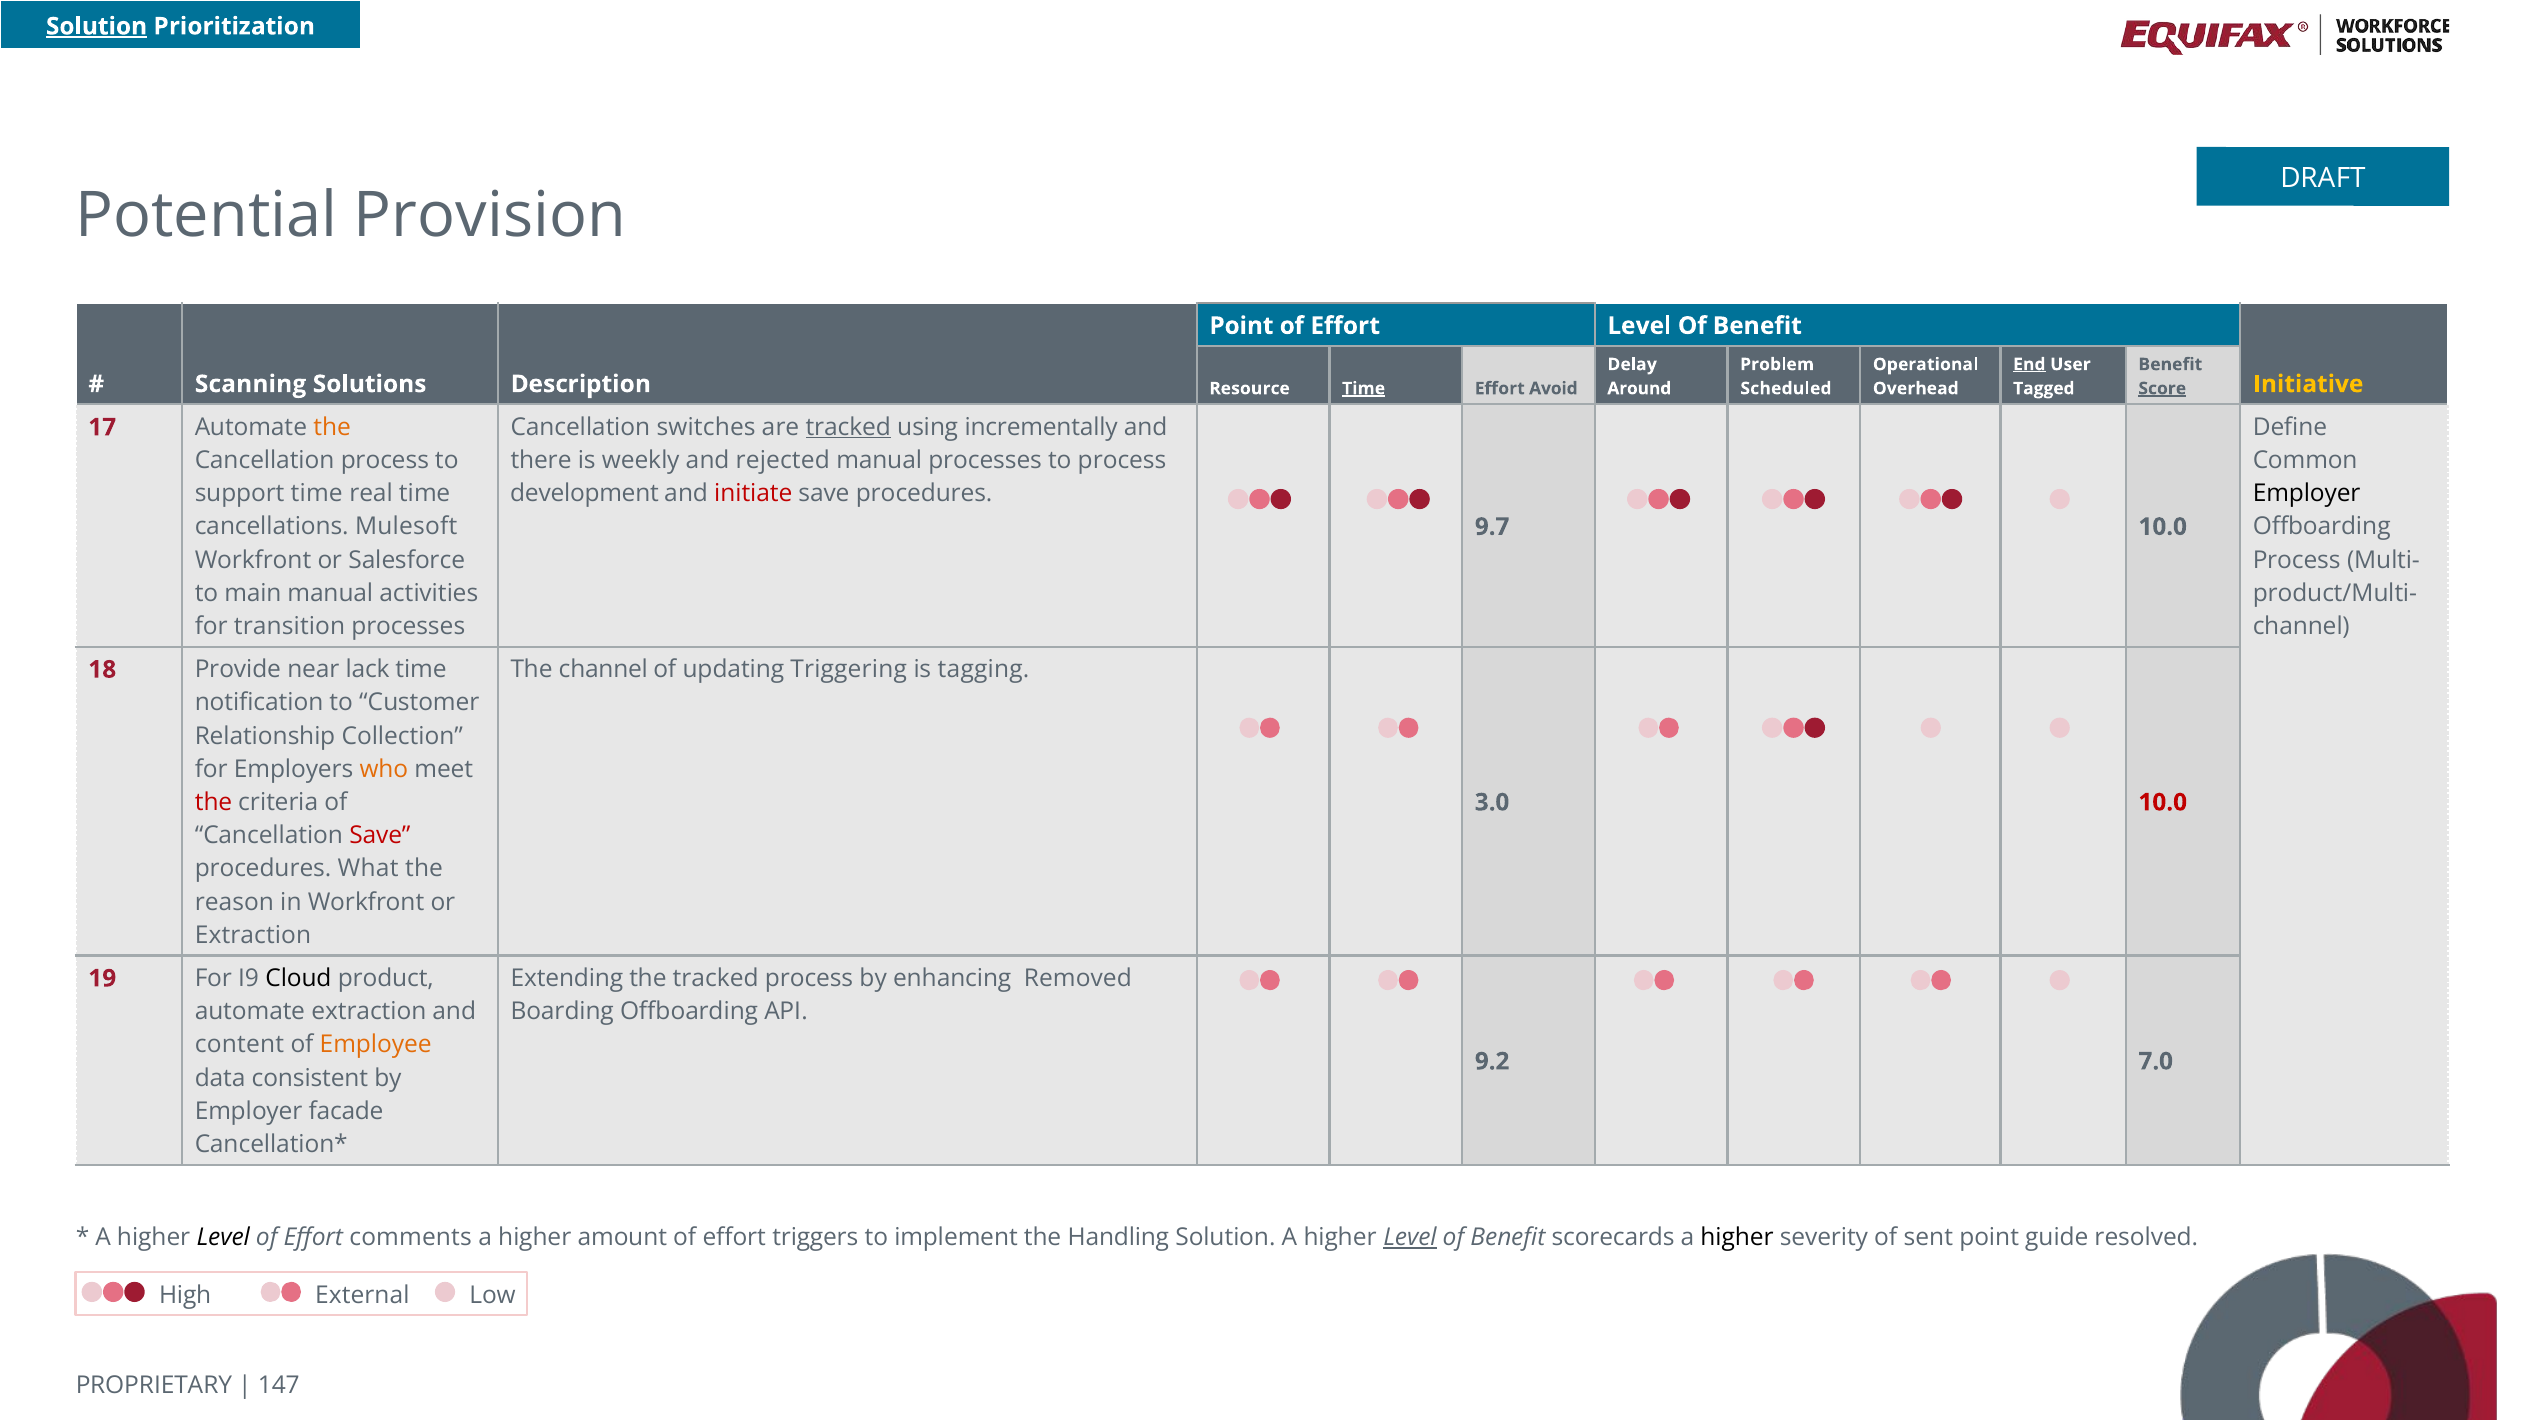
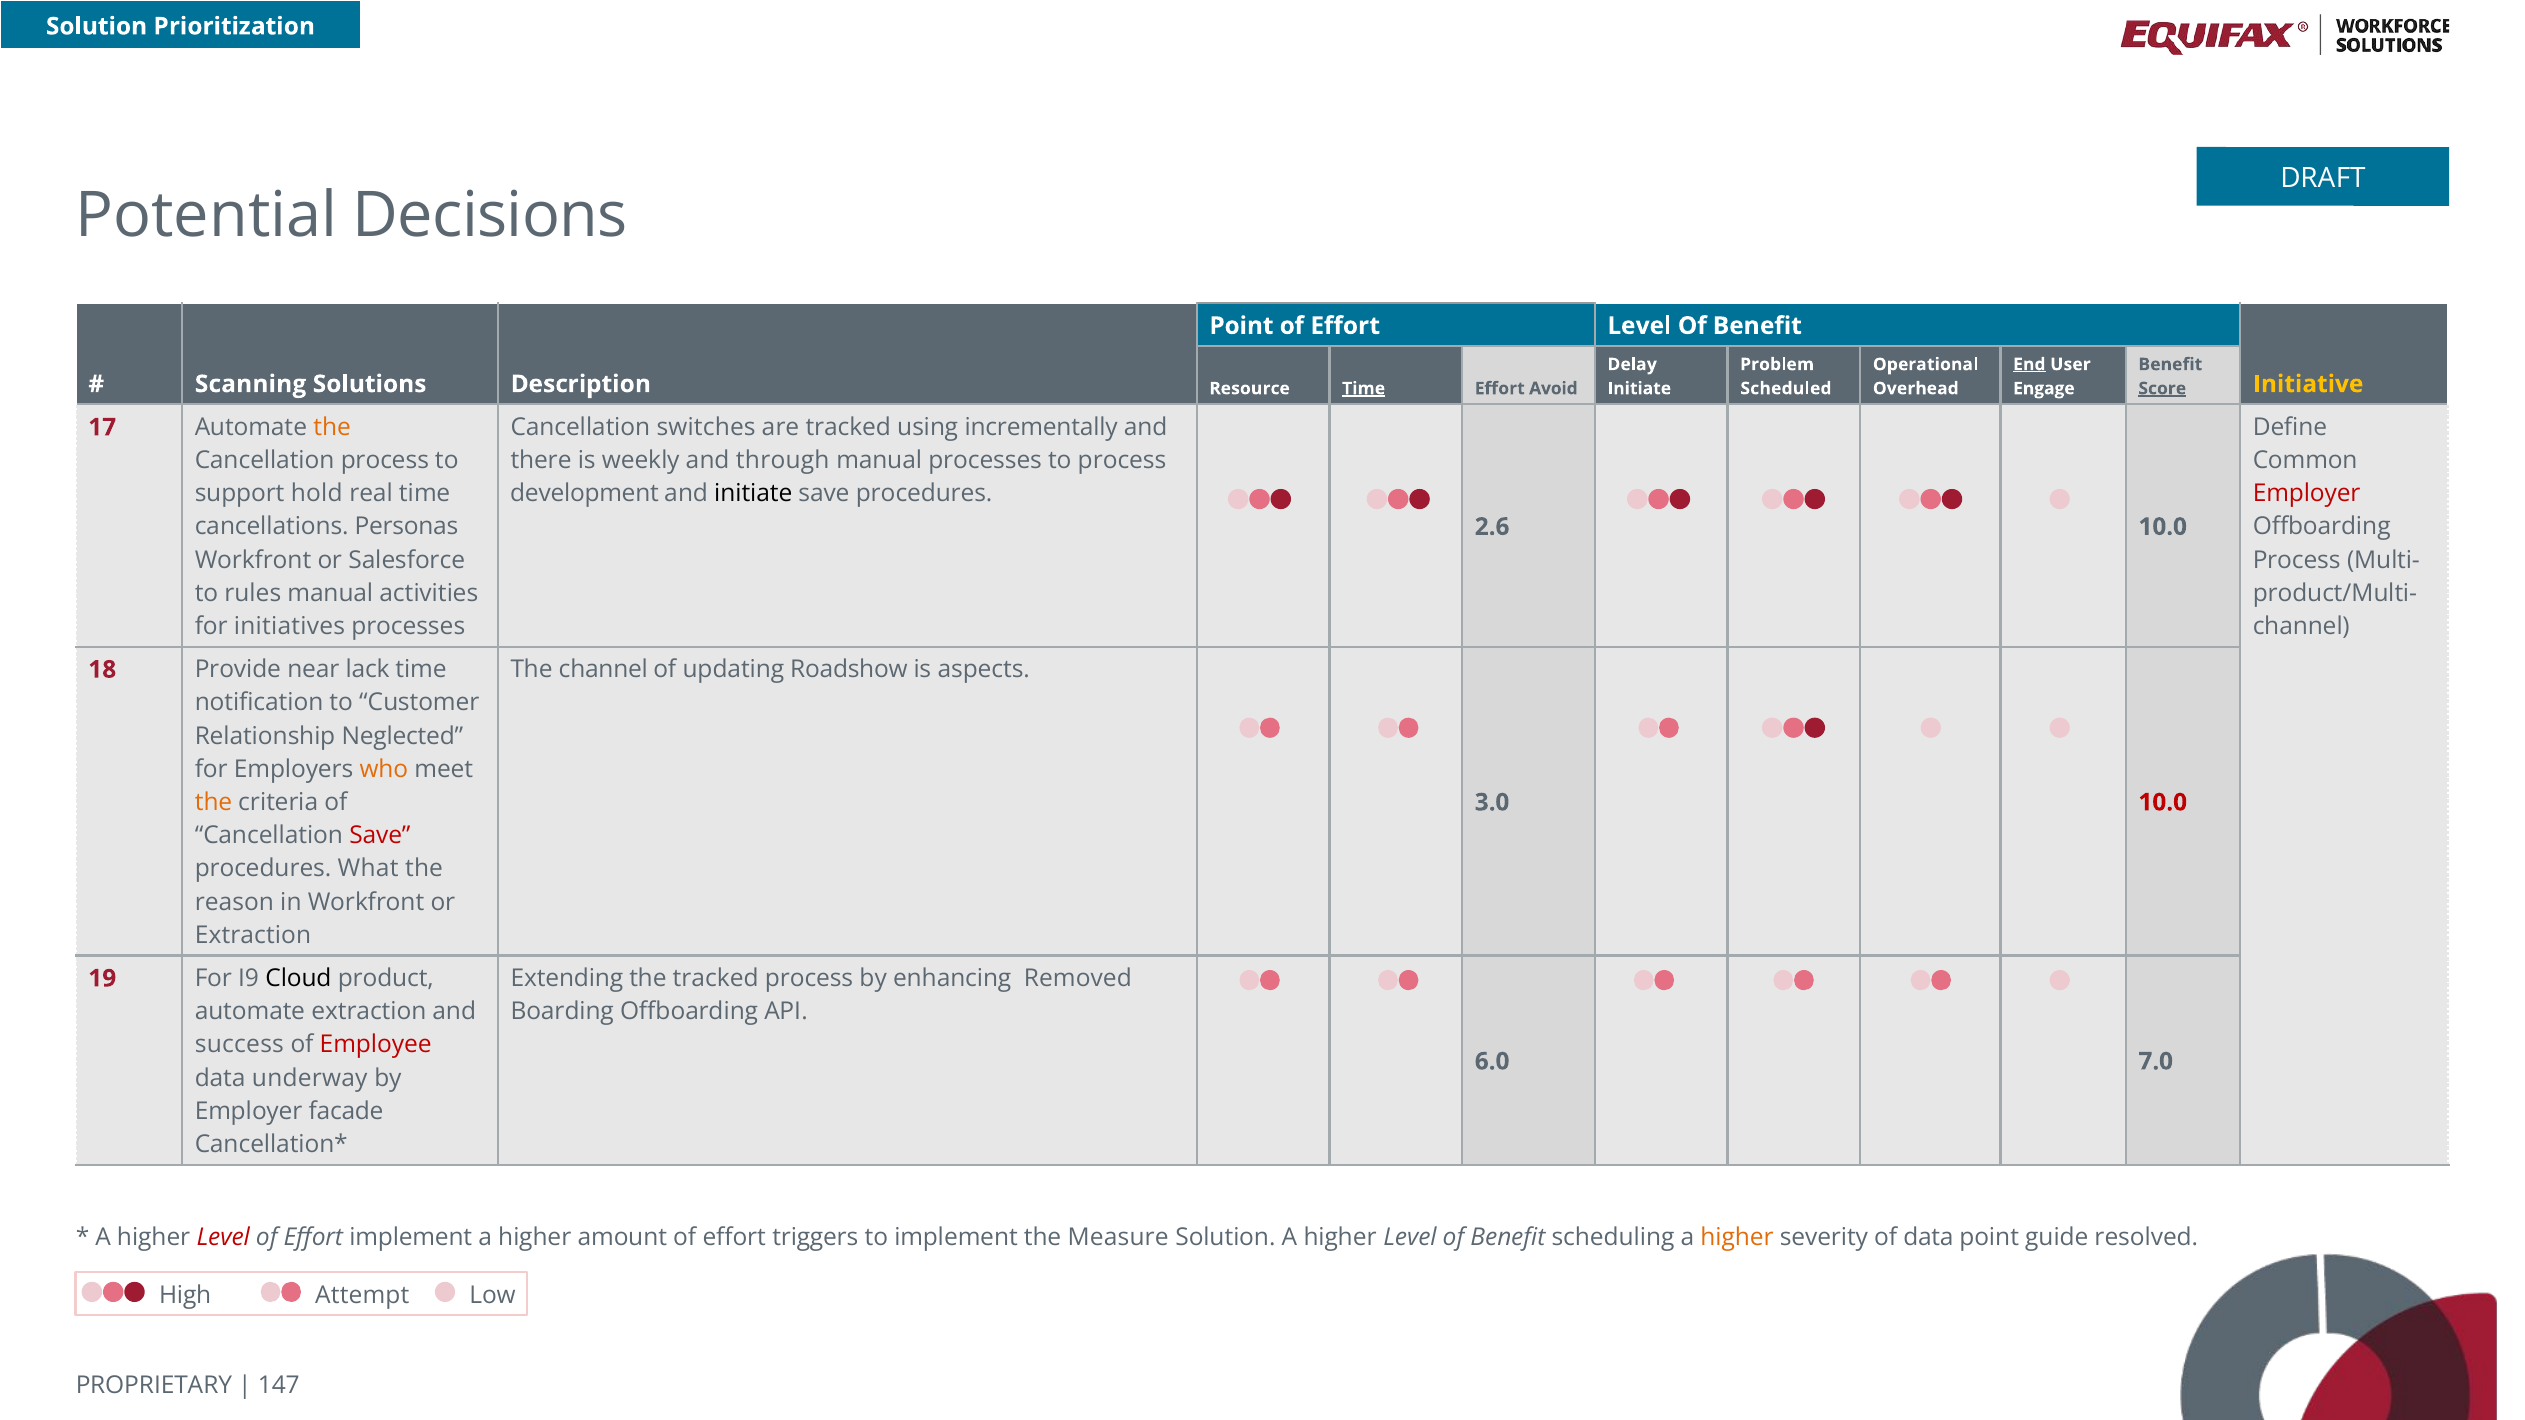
Solution at (97, 26) underline: present -> none
Provision: Provision -> Decisions
Around at (1639, 389): Around -> Initiate
Tagged: Tagged -> Engage
tracked at (848, 427) underline: present -> none
rejected: rejected -> through
support time: time -> hold
initiate at (753, 494) colour: red -> black
Employer at (2307, 494) colour: black -> red
9.7: 9.7 -> 2.6
Mulesoft: Mulesoft -> Personas
main: main -> rules
transition: transition -> initiatives
Triggering: Triggering -> Roadshow
tagging: tagging -> aspects
Collection: Collection -> Neglected
the at (214, 803) colour: red -> orange
content: content -> success
Employee colour: orange -> red
9.2: 9.2 -> 6.0
consistent: consistent -> underway
Level at (223, 1238) colour: black -> red
Effort comments: comments -> implement
Handling: Handling -> Measure
Level at (1410, 1238) underline: present -> none
scorecards: scorecards -> scheduling
higher at (1737, 1238) colour: black -> orange
of sent: sent -> data
External: External -> Attempt
